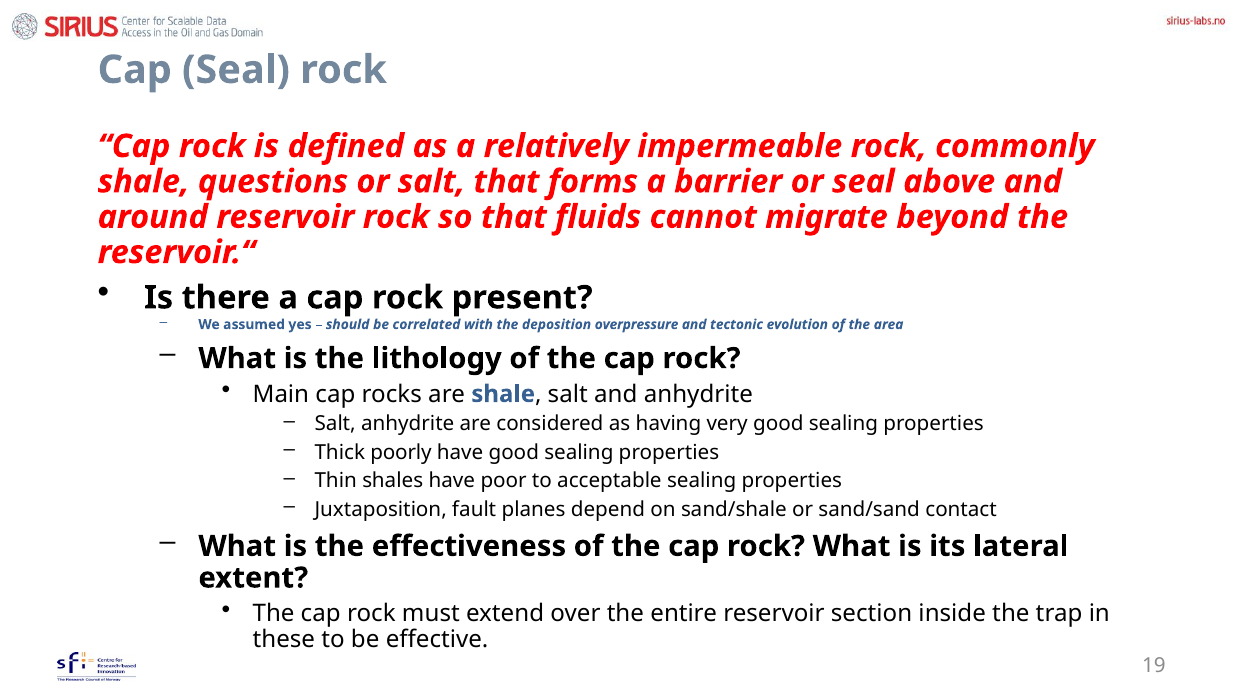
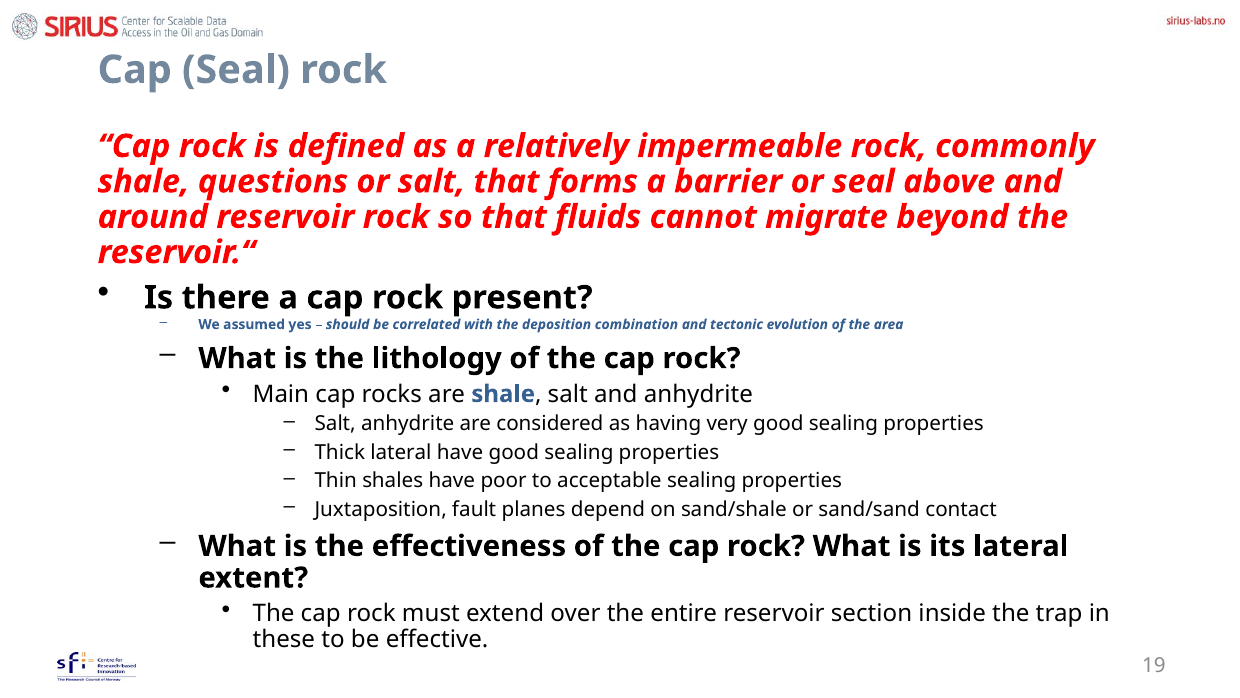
overpressure: overpressure -> combination
Thick poorly: poorly -> lateral
